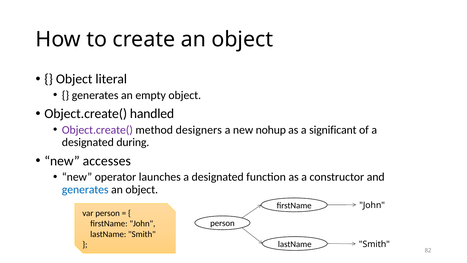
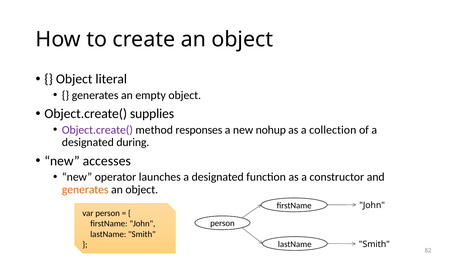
handled: handled -> supplies
designers: designers -> responses
significant: significant -> collection
generates at (85, 189) colour: blue -> orange
